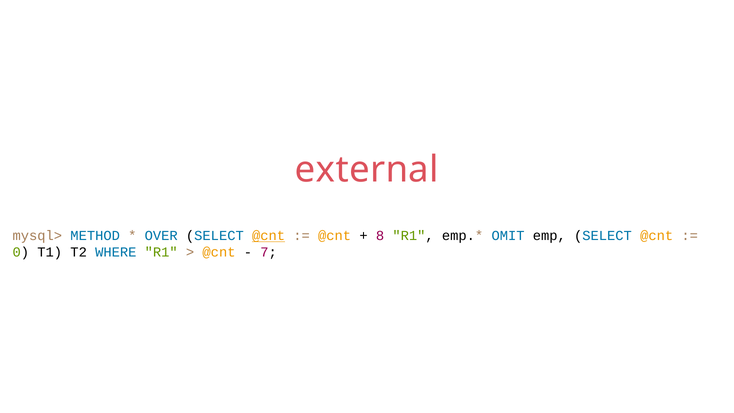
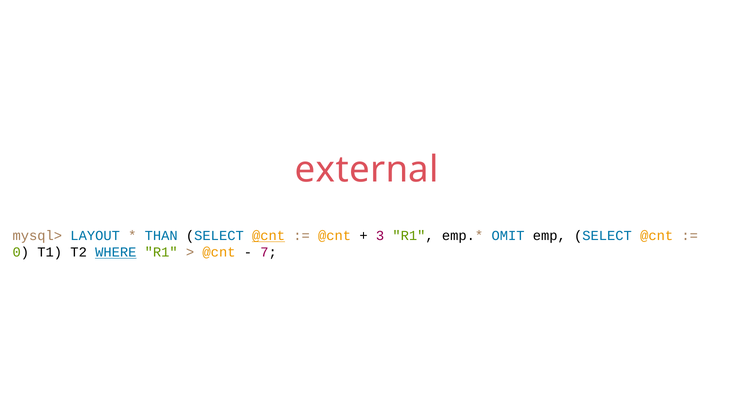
METHOD: METHOD -> LAYOUT
OVER: OVER -> THAN
8: 8 -> 3
WHERE underline: none -> present
